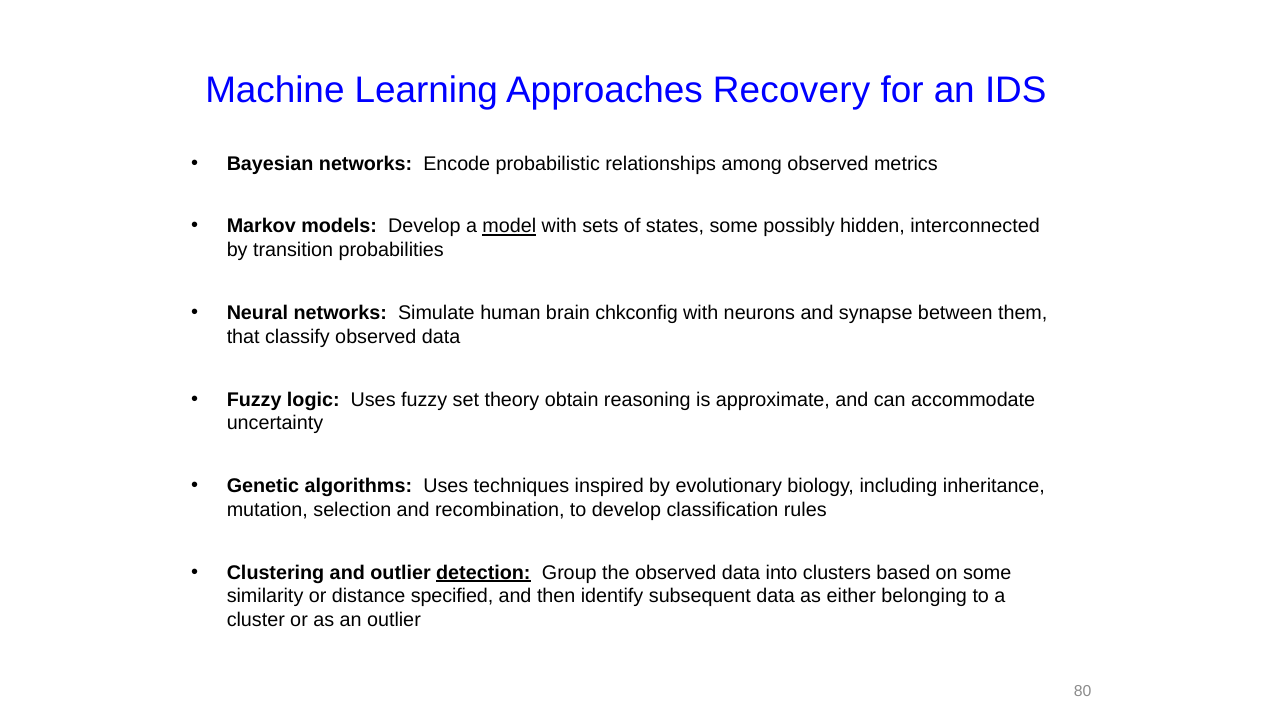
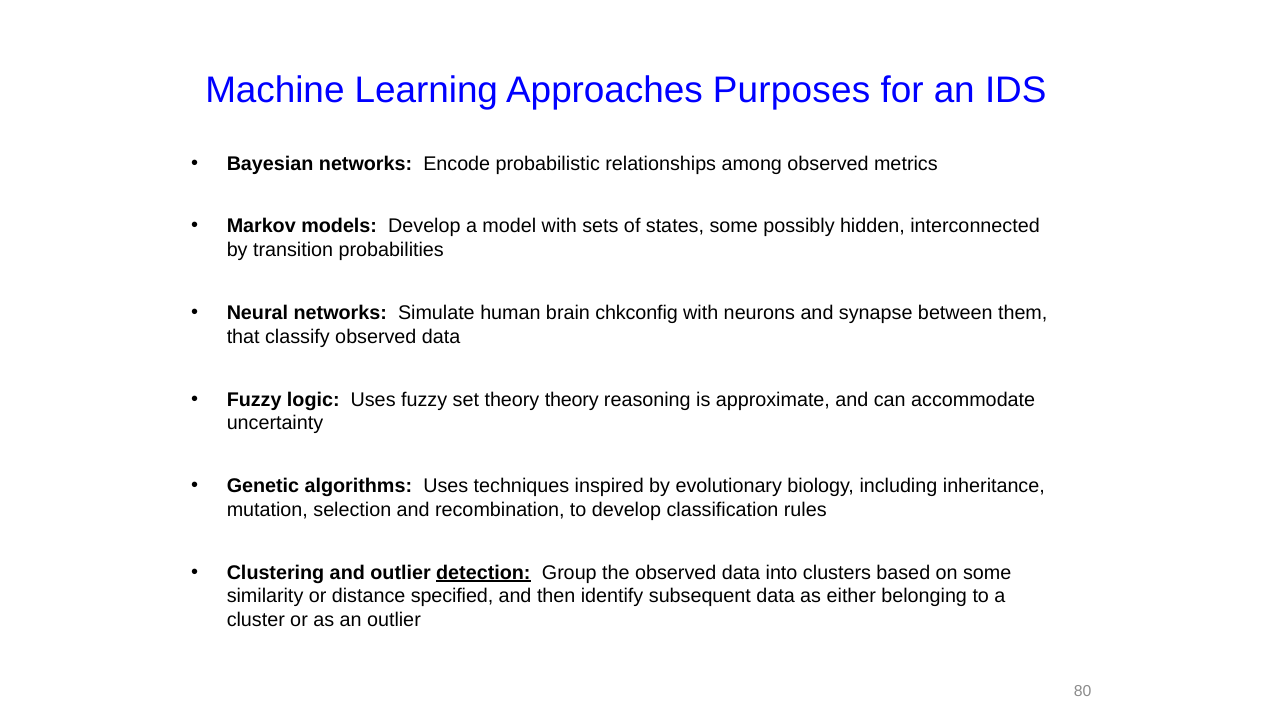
Recovery: Recovery -> Purposes
model underline: present -> none
theory obtain: obtain -> theory
